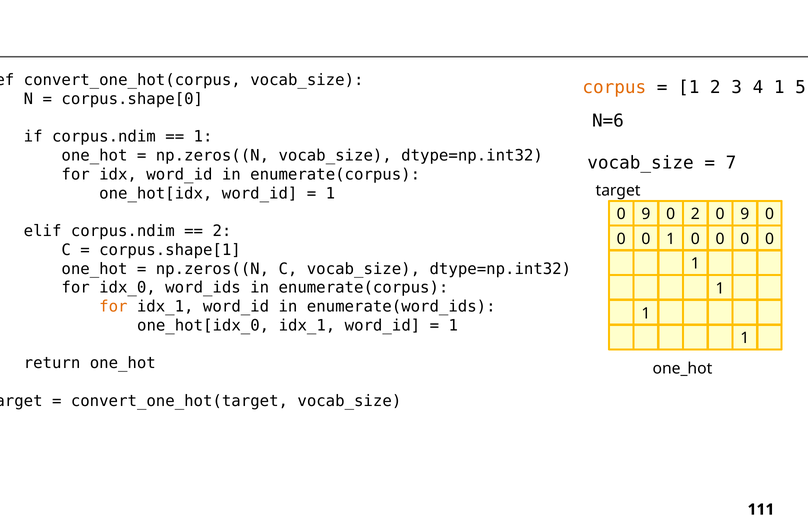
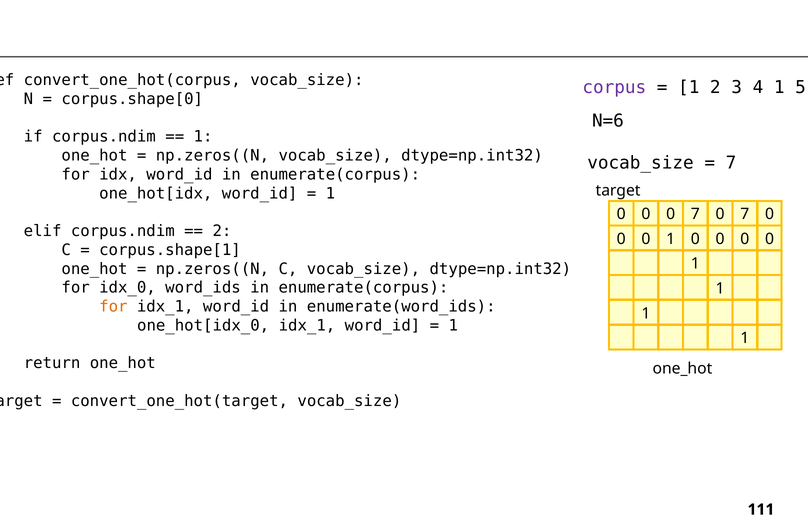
corpus colour: orange -> purple
9 at (646, 214): 9 -> 0
2 at (695, 214): 2 -> 7
9 at (745, 214): 9 -> 7
